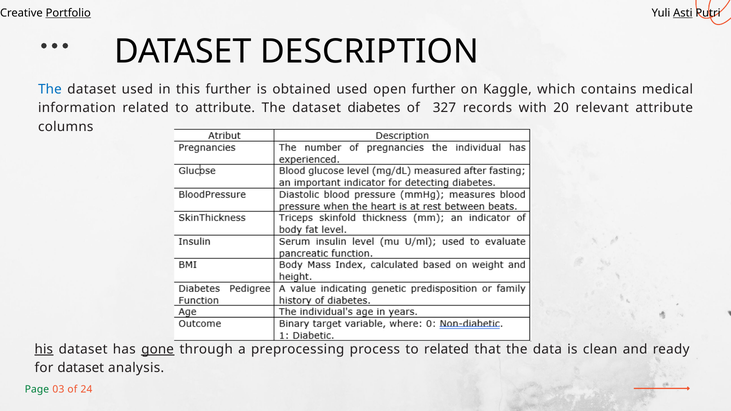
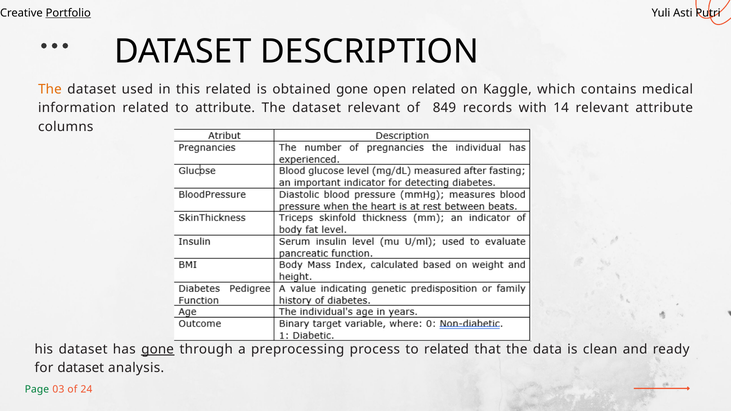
Asti underline: present -> none
The at (50, 89) colour: blue -> orange
this further: further -> related
obtained used: used -> gone
open further: further -> related
dataset diabetes: diabetes -> relevant
327: 327 -> 849
20: 20 -> 14
his underline: present -> none
